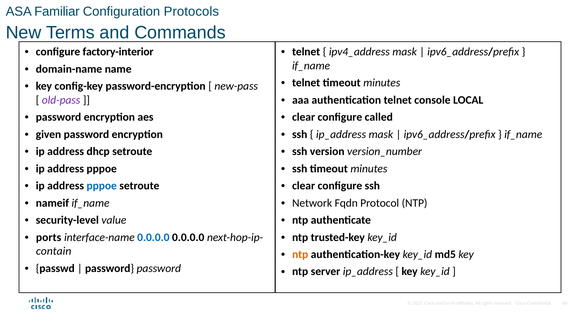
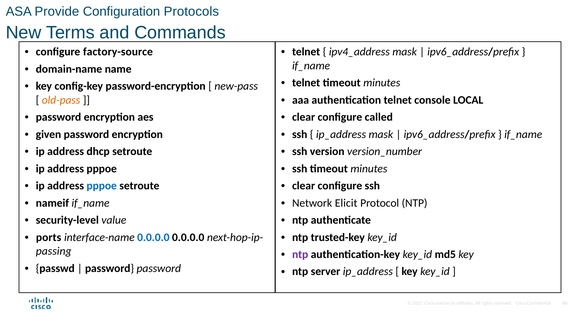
Familiar: Familiar -> Provide
factory-interior: factory-interior -> factory-source
old-pass colour: purple -> orange
Fqdn: Fqdn -> Elicit
contain: contain -> passing
ntp at (300, 254) colour: orange -> purple
